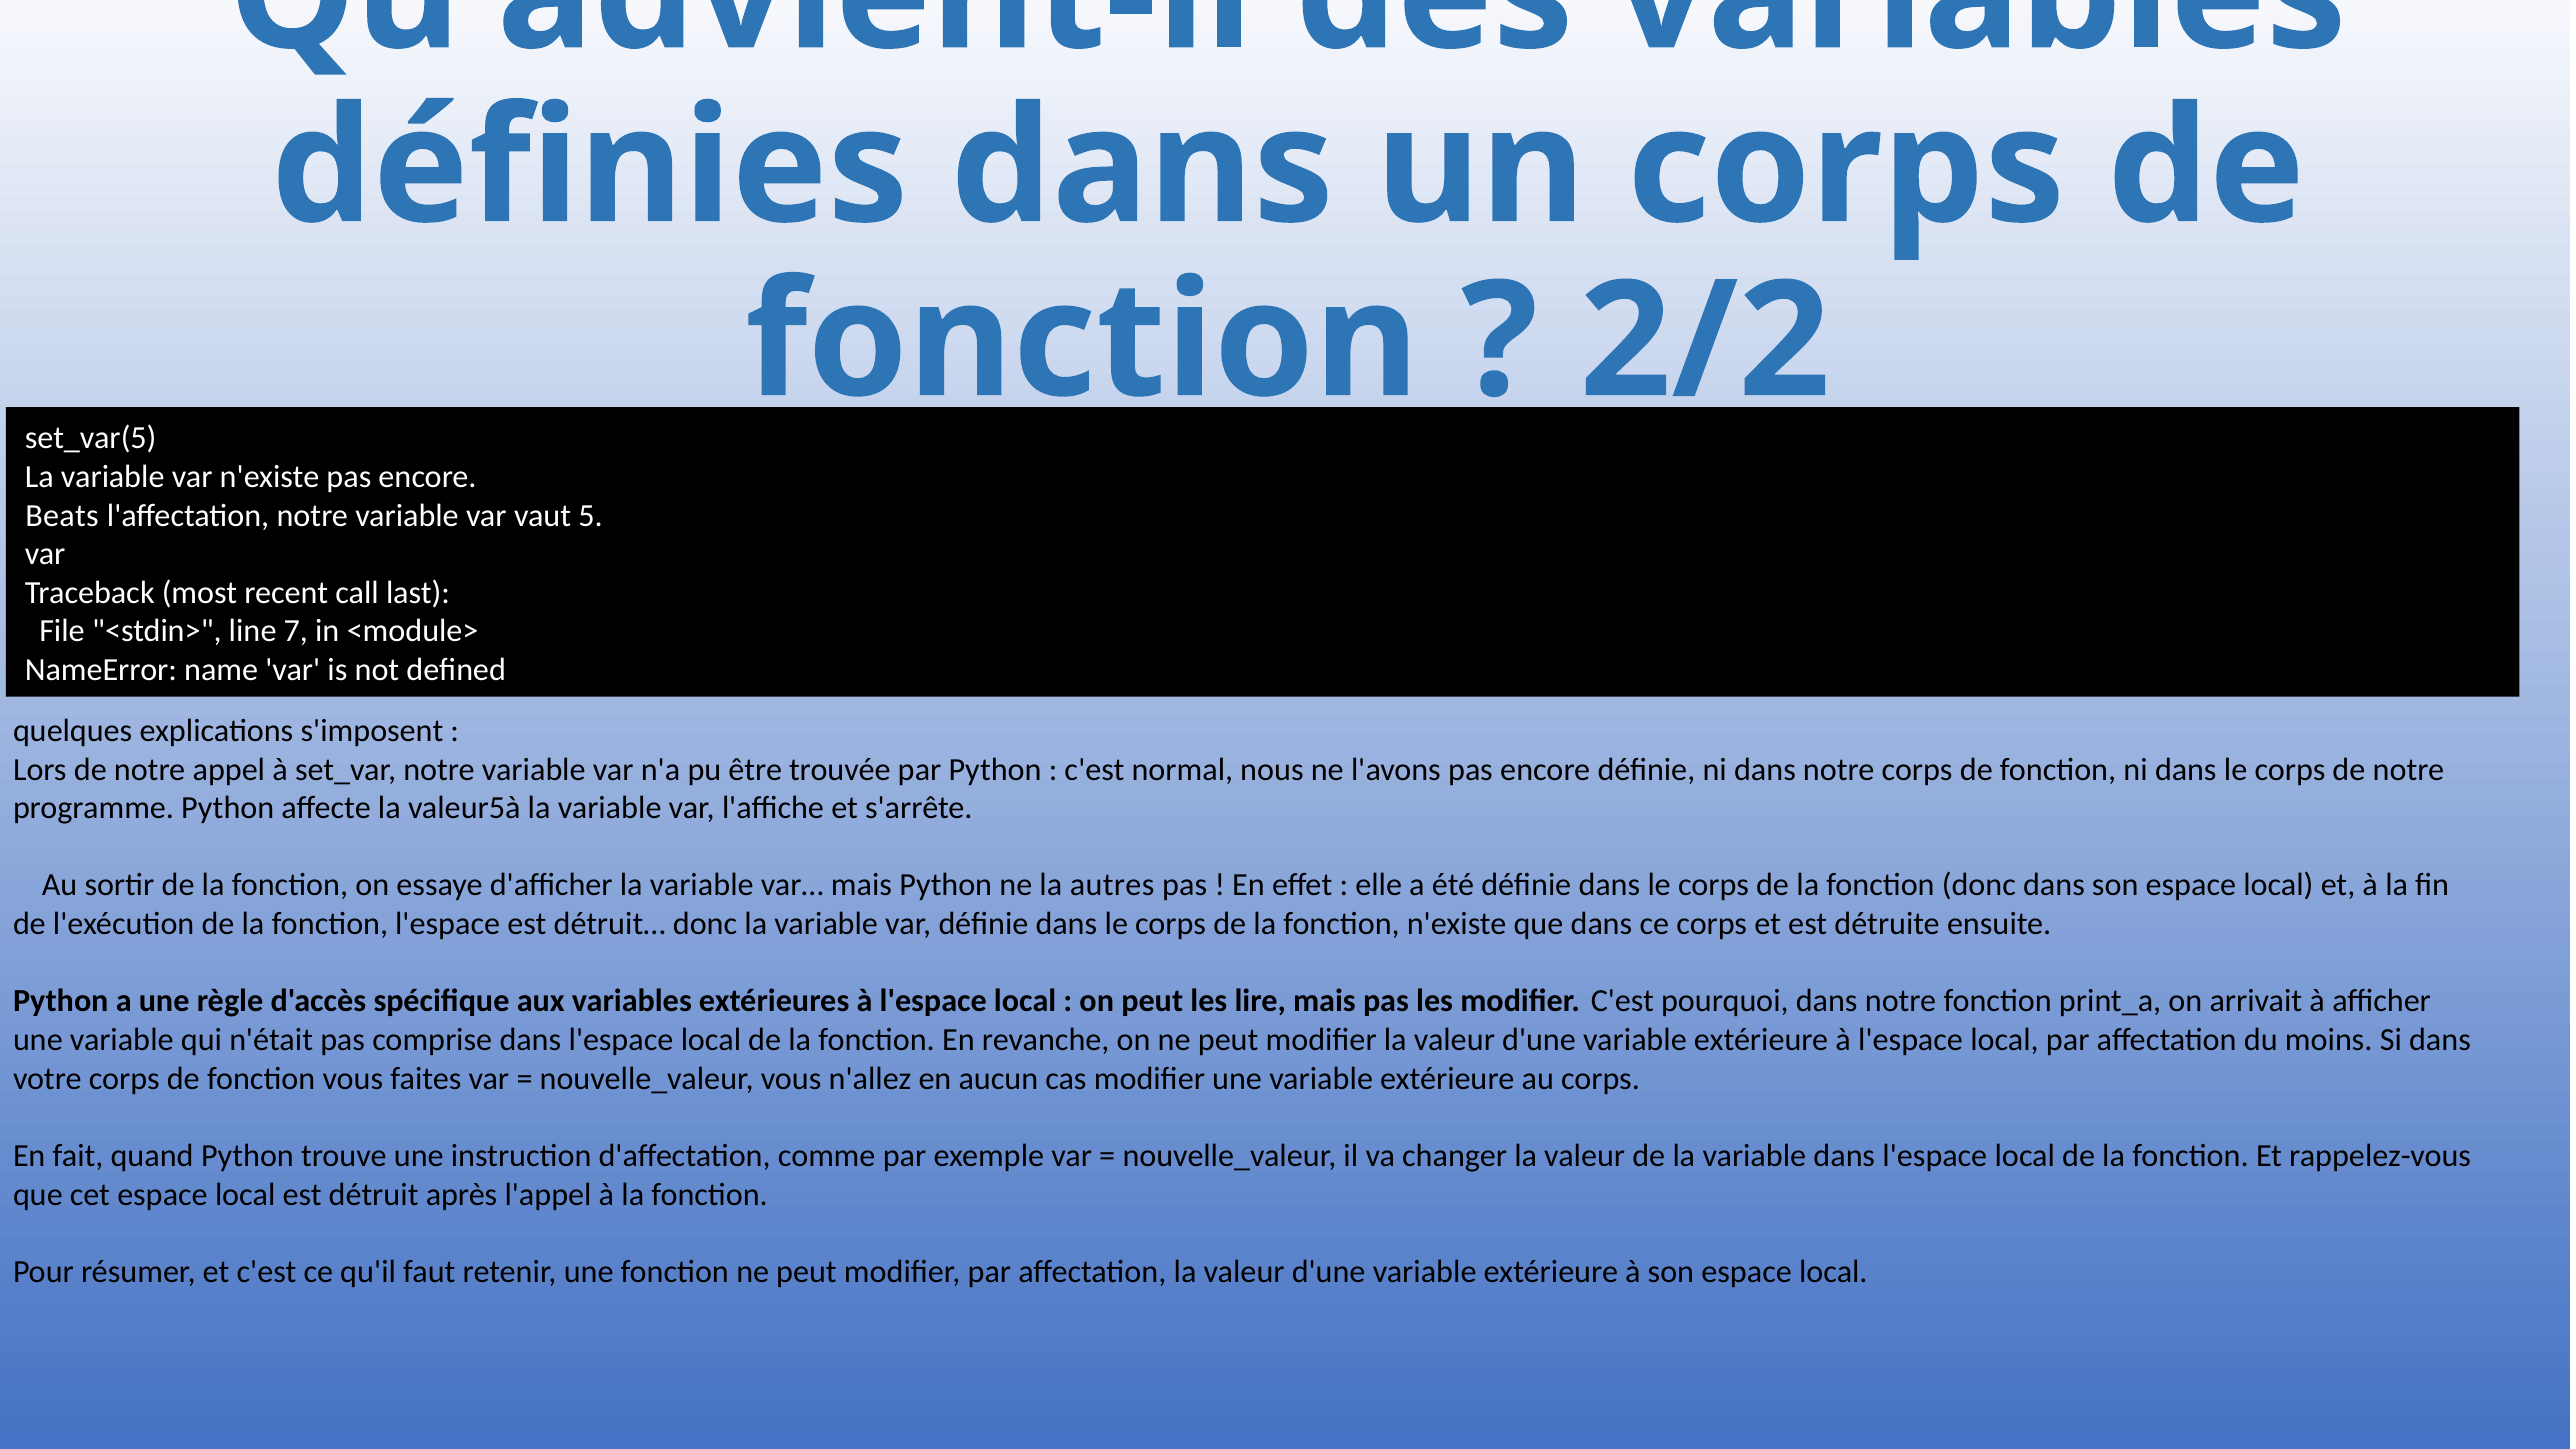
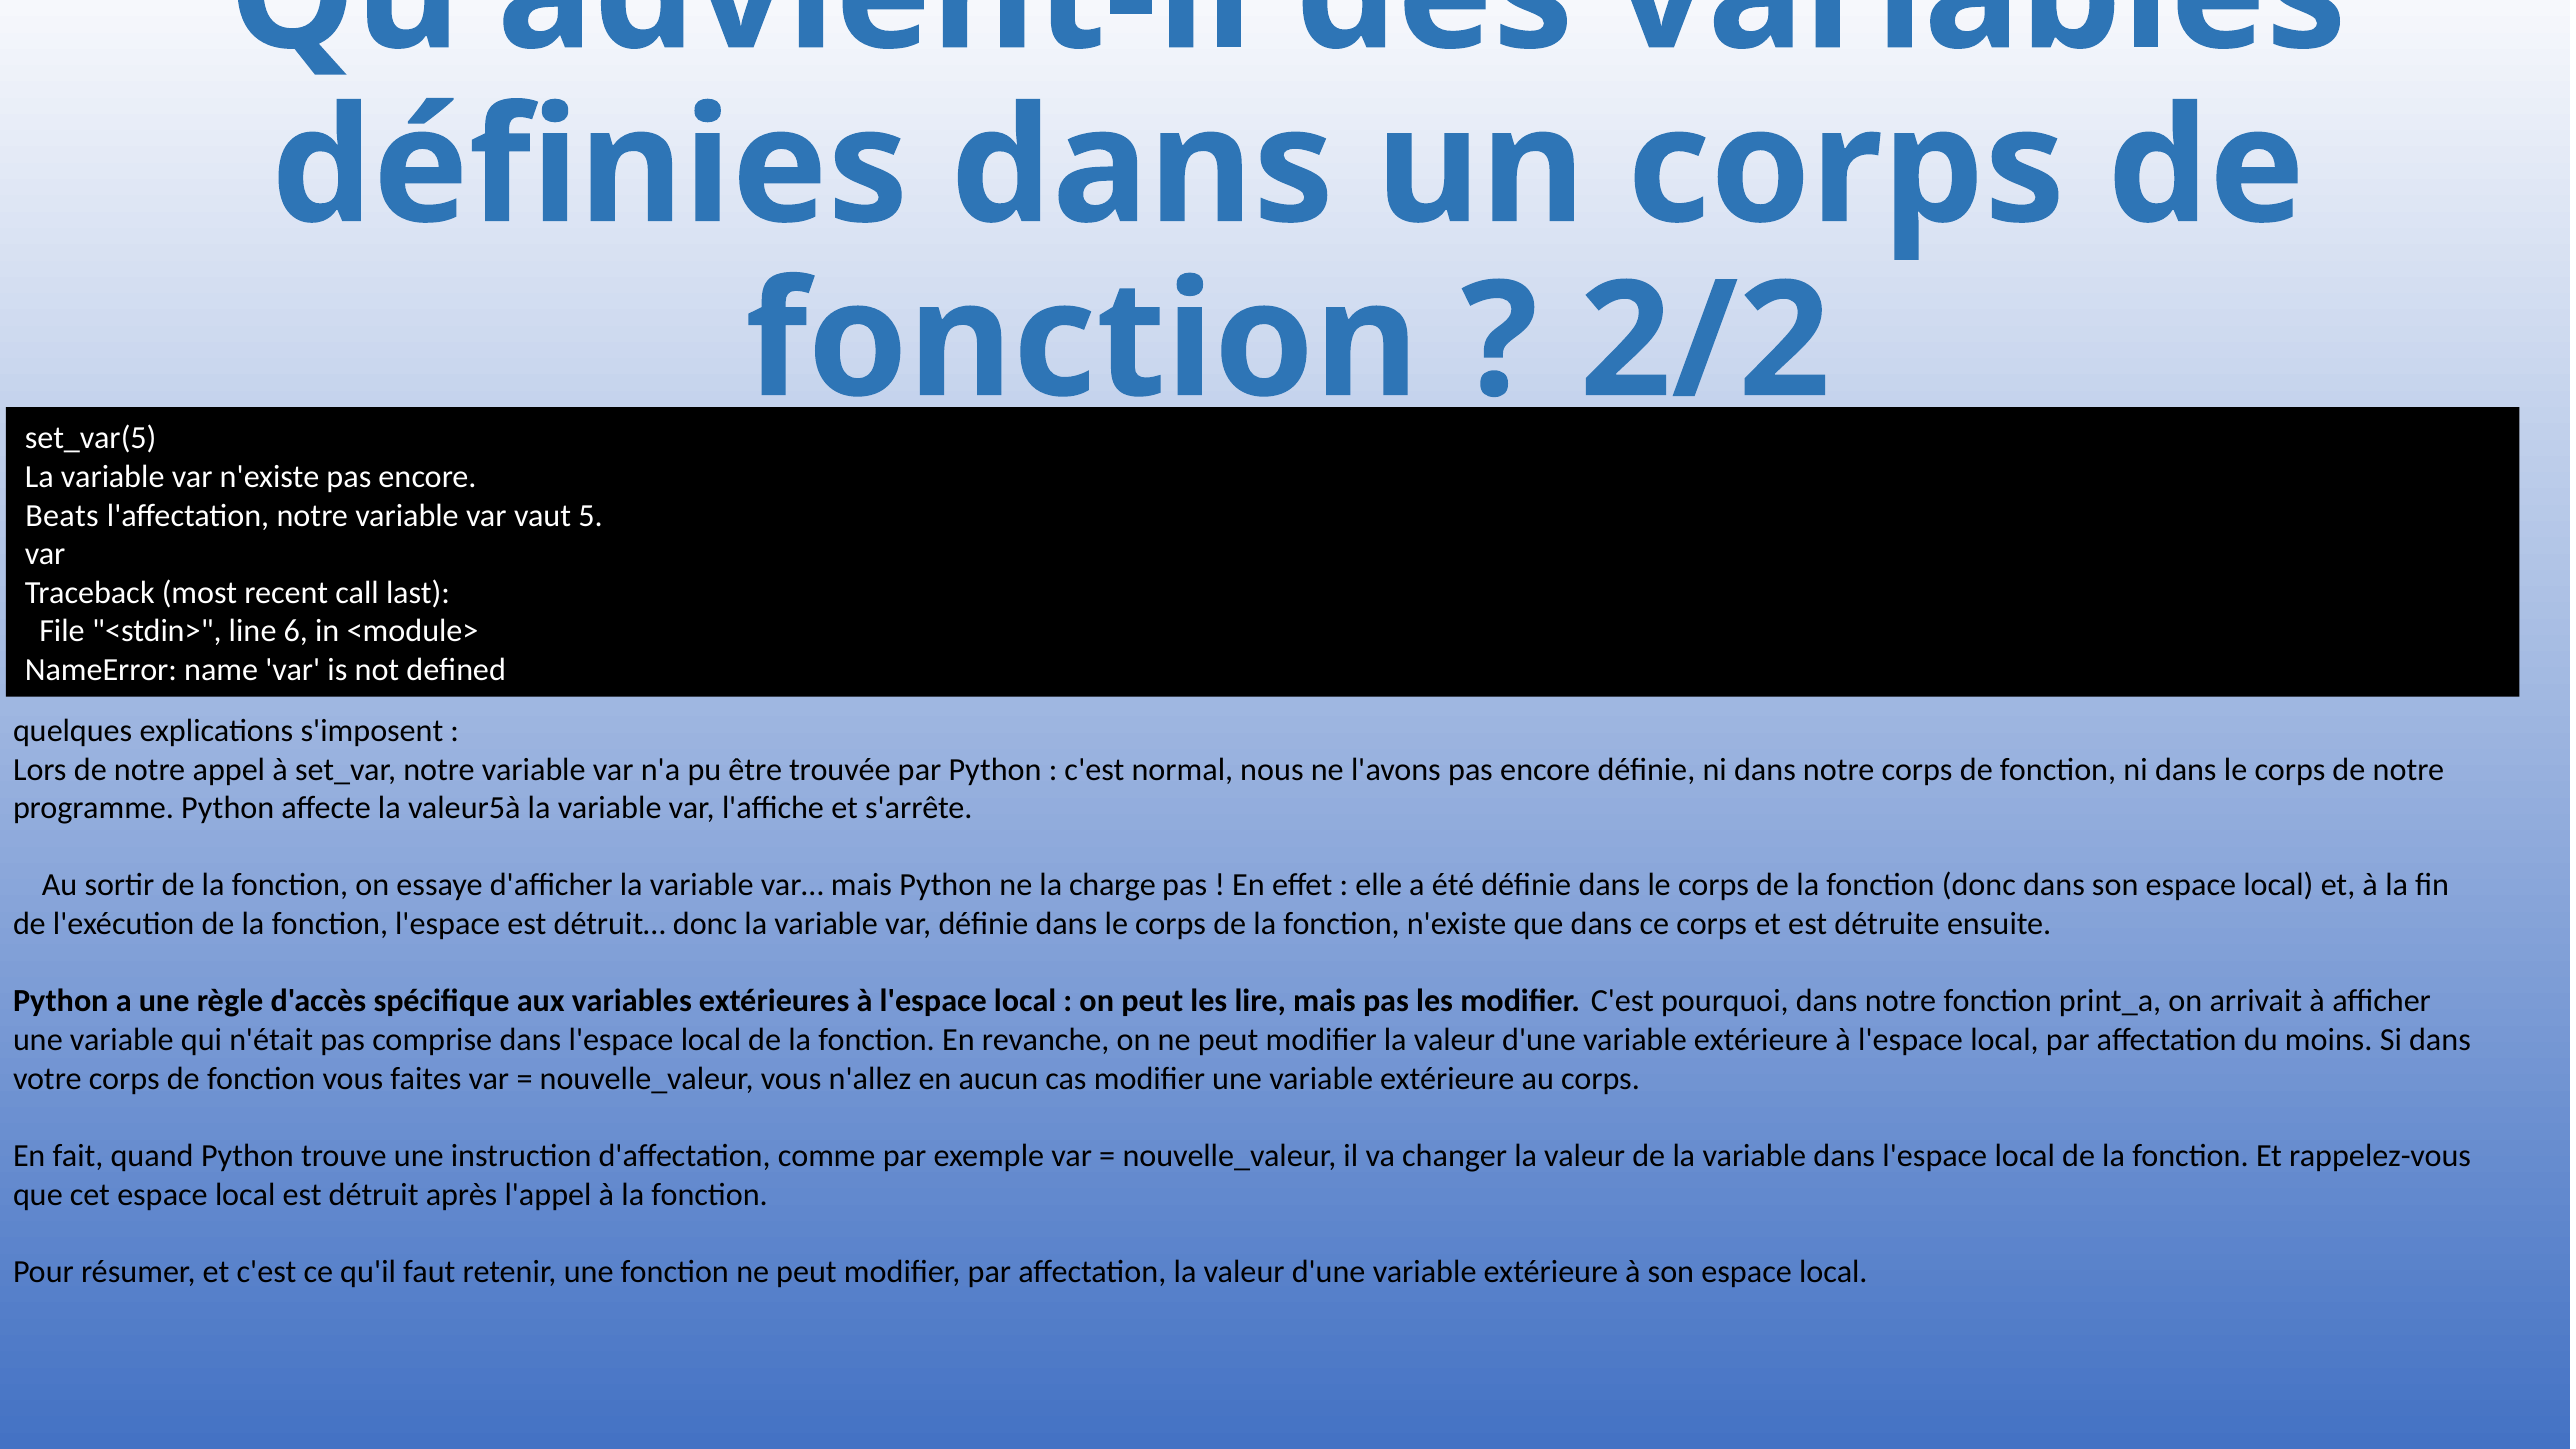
7: 7 -> 6
autres: autres -> charge
